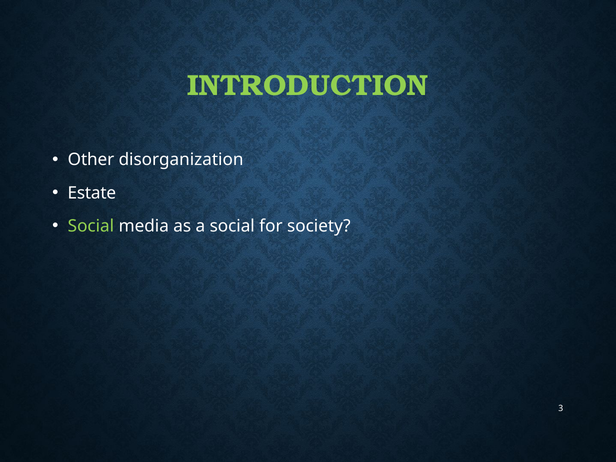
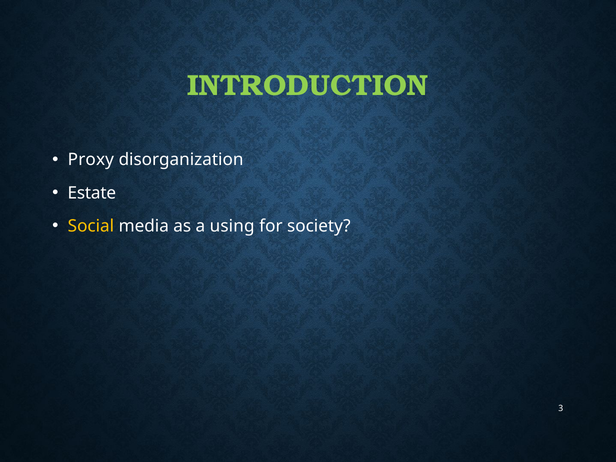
Other: Other -> Proxy
Social at (91, 226) colour: light green -> yellow
a social: social -> using
